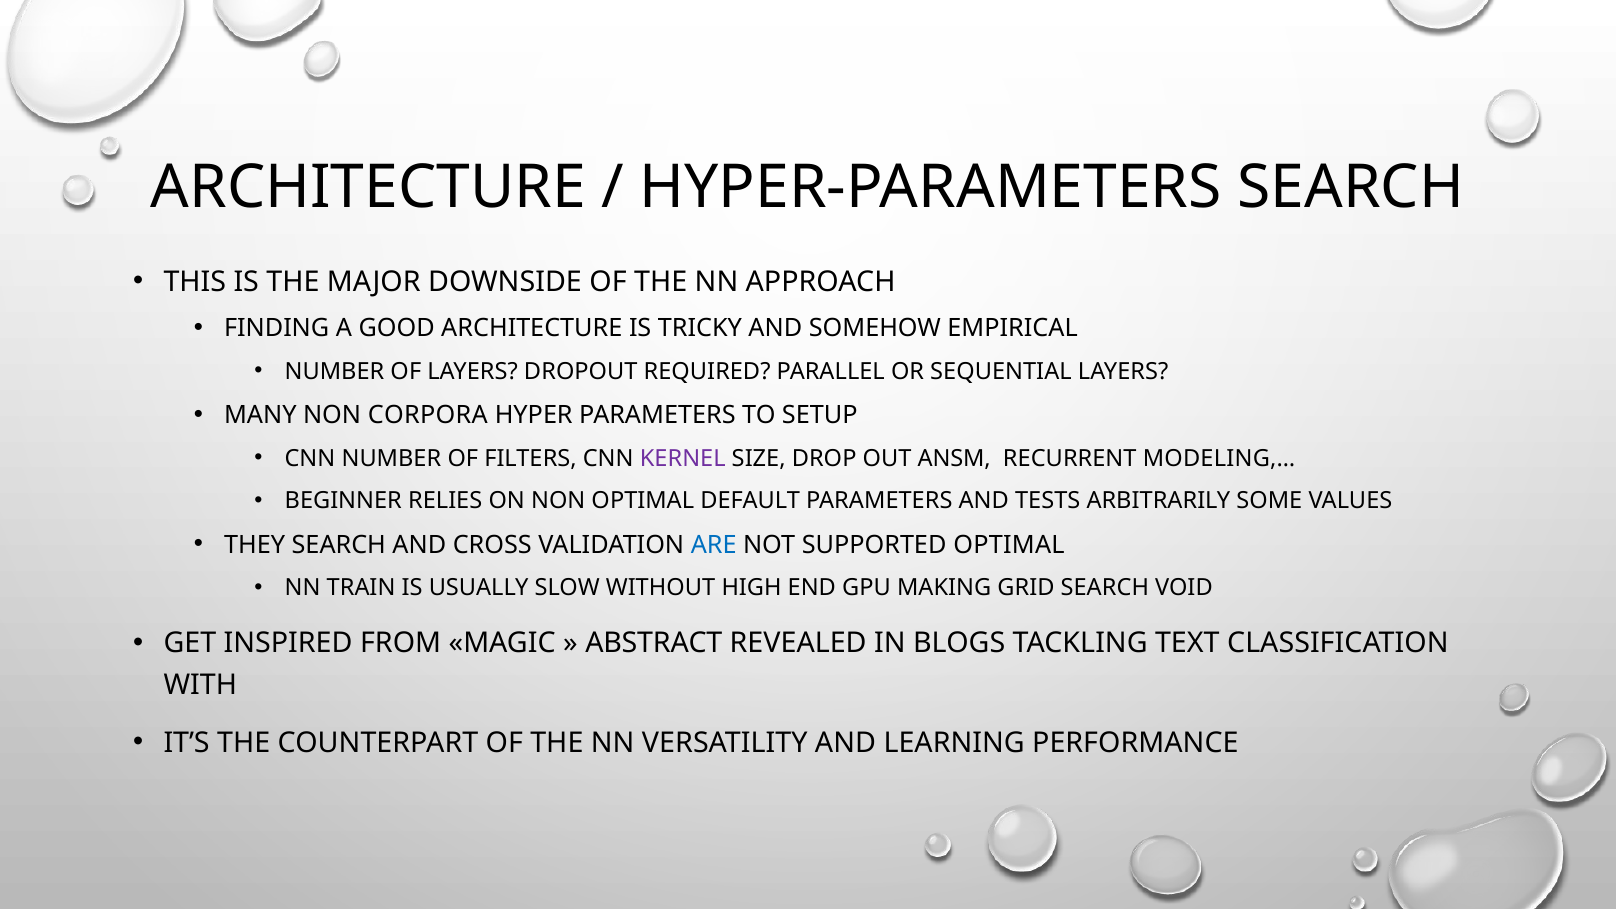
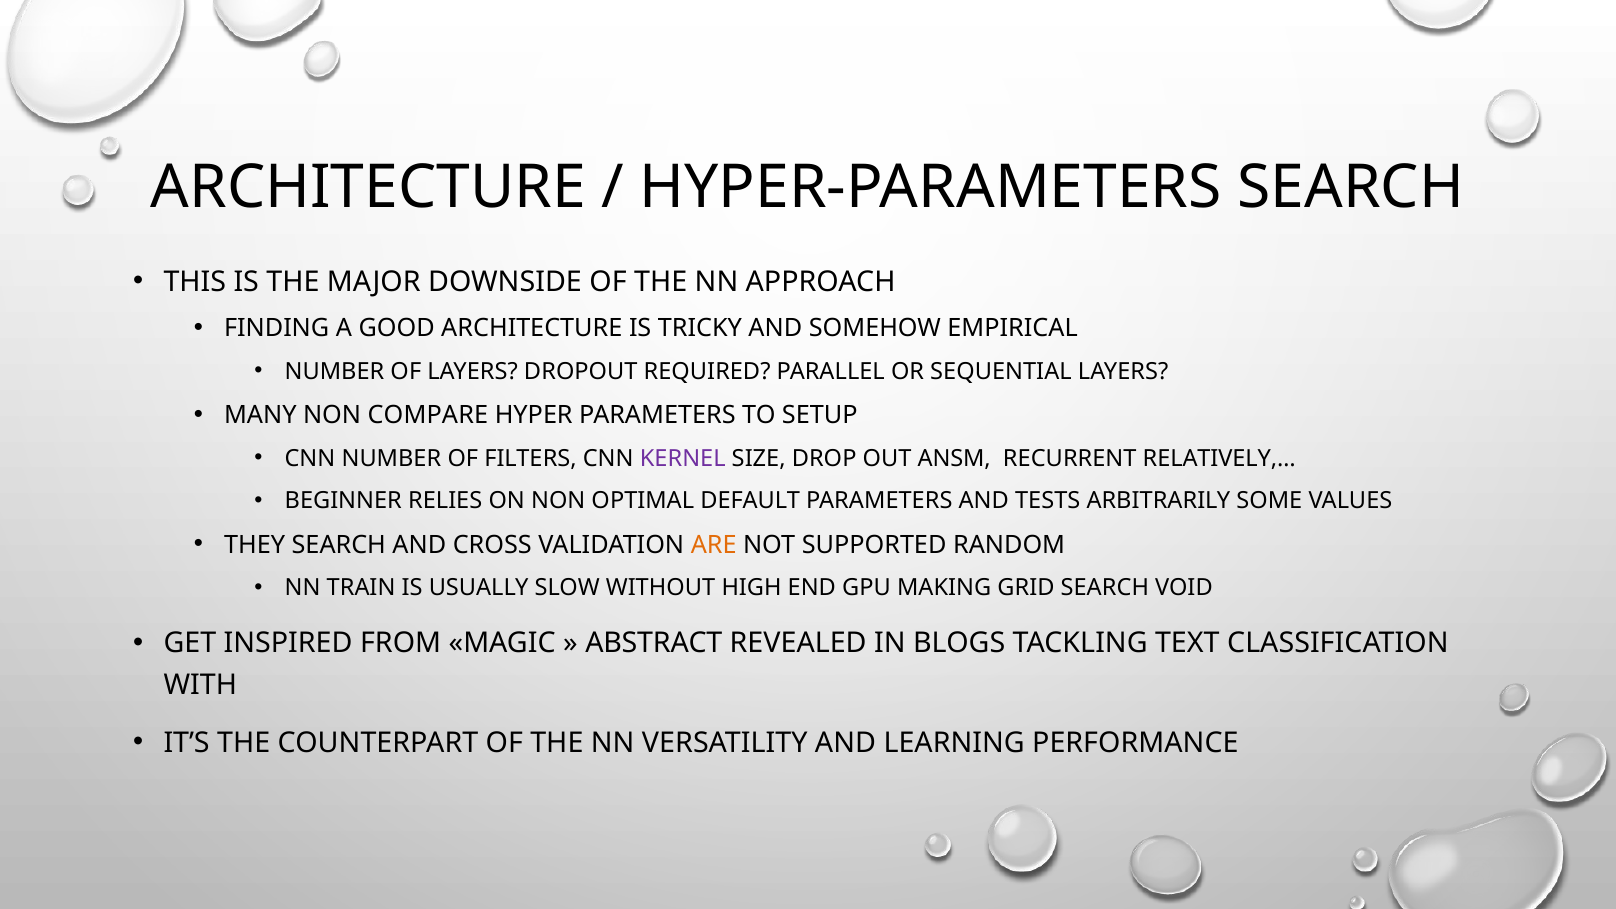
CORPORA: CORPORA -> COMPARE
MODELING,…: MODELING,… -> RELATIVELY,…
ARE colour: blue -> orange
SUPPORTED OPTIMAL: OPTIMAL -> RANDOM
